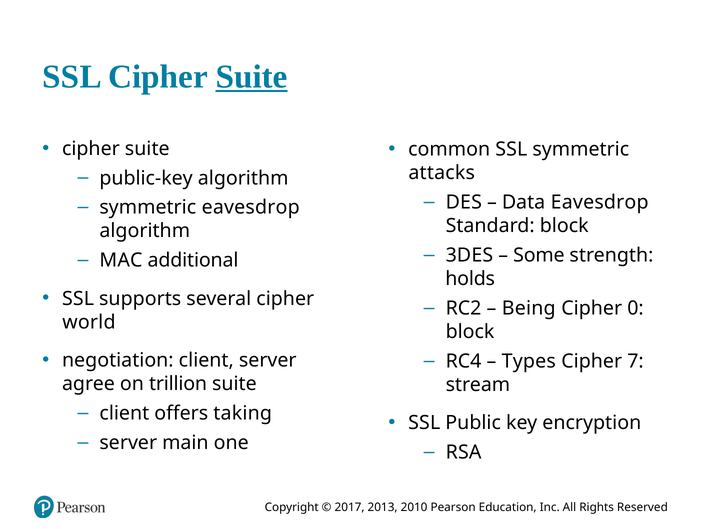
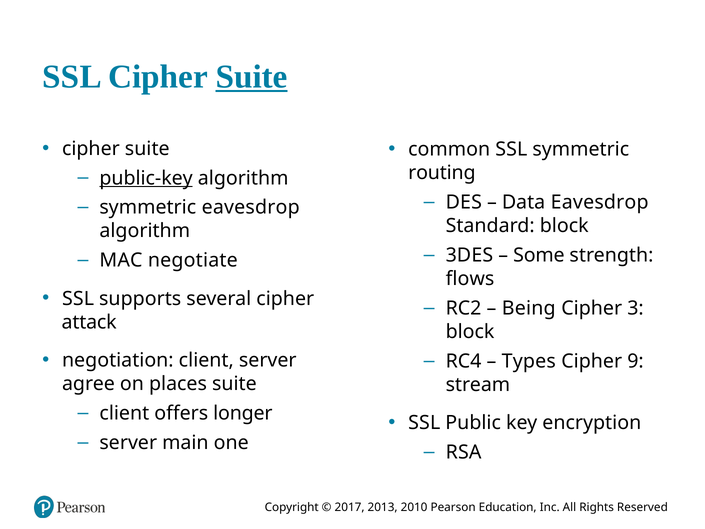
attacks: attacks -> routing
public-key underline: none -> present
additional: additional -> negotiate
holds: holds -> flows
0: 0 -> 3
world: world -> attack
7: 7 -> 9
trillion: trillion -> places
taking: taking -> longer
